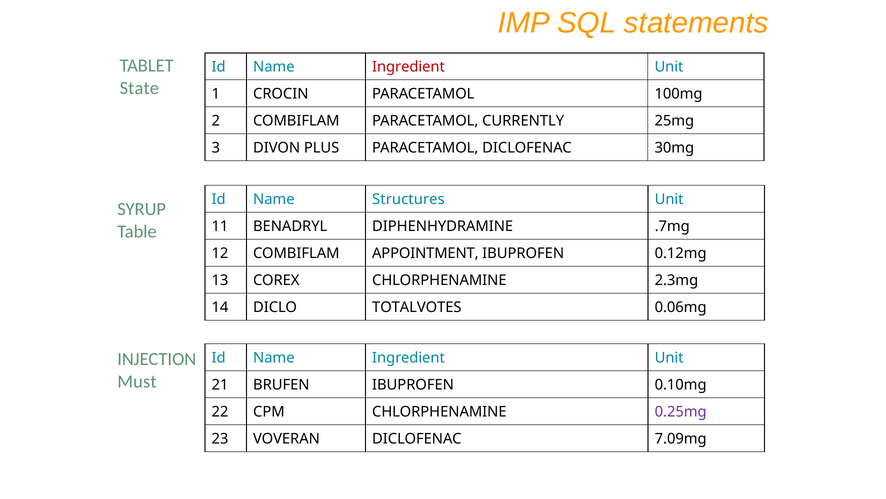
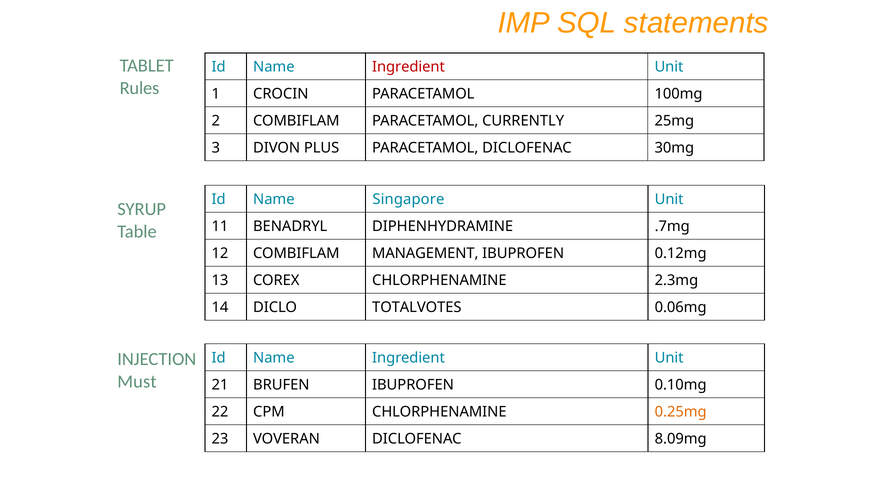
State: State -> Rules
Structures: Structures -> Singapore
APPOINTMENT: APPOINTMENT -> MANAGEMENT
0.25mg colour: purple -> orange
7.09mg: 7.09mg -> 8.09mg
